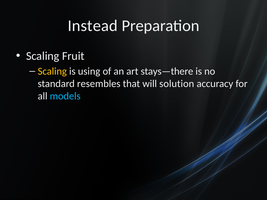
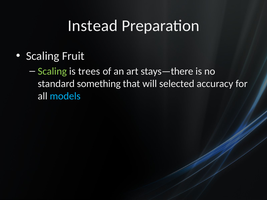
Scaling at (52, 71) colour: yellow -> light green
using: using -> trees
resembles: resembles -> something
solution: solution -> selected
